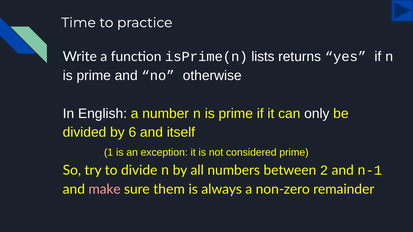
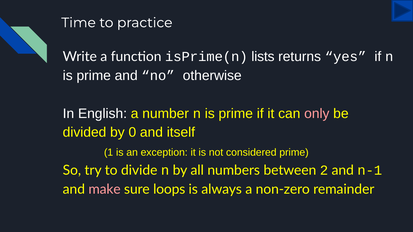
only colour: white -> pink
6: 6 -> 0
them: them -> loops
